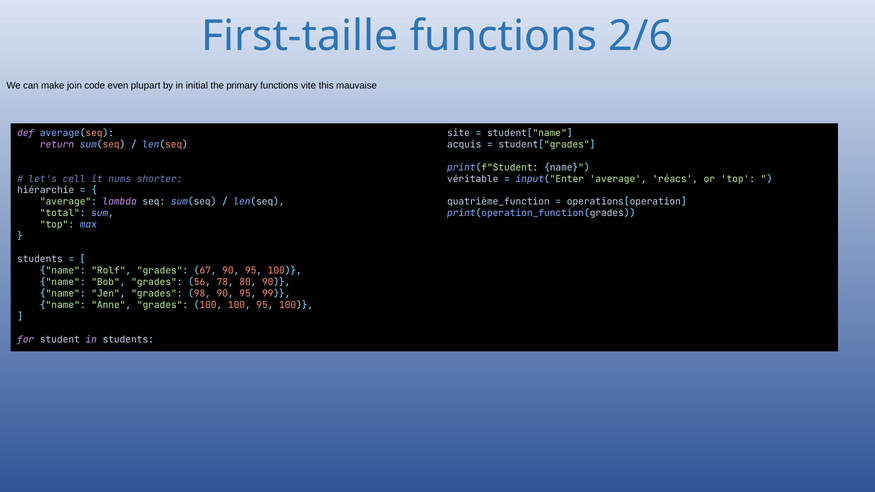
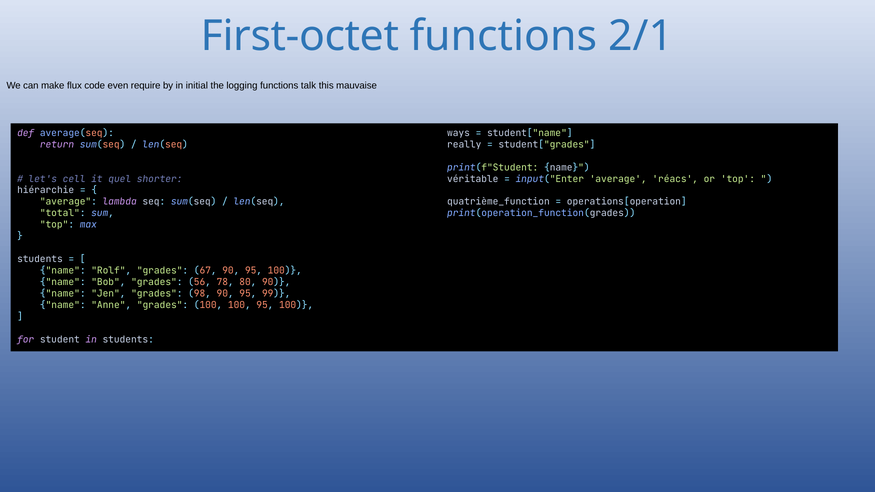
First-taille: First-taille -> First-octet
2/6: 2/6 -> 2/1
join: join -> flux
plupart: plupart -> require
primary: primary -> logging
vite: vite -> talk
site: site -> ways
acquis: acquis -> really
nums: nums -> quel
